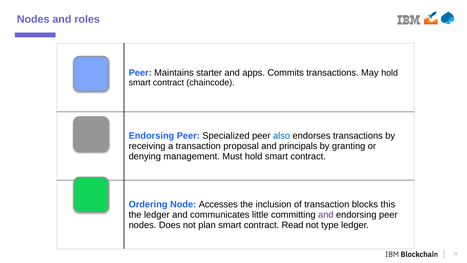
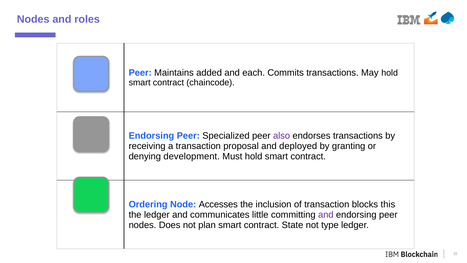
starter: starter -> added
apps: apps -> each
also colour: blue -> purple
principals: principals -> deployed
management: management -> development
Read: Read -> State
